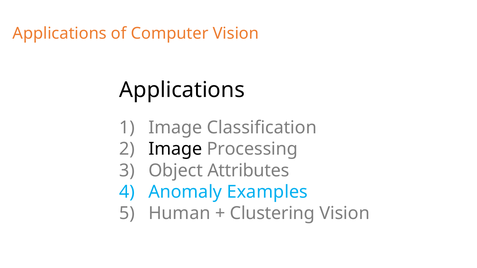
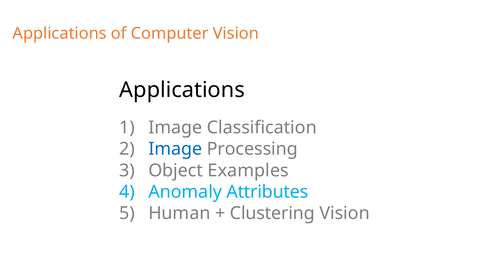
Image at (175, 149) colour: black -> blue
Attributes: Attributes -> Examples
Examples: Examples -> Attributes
